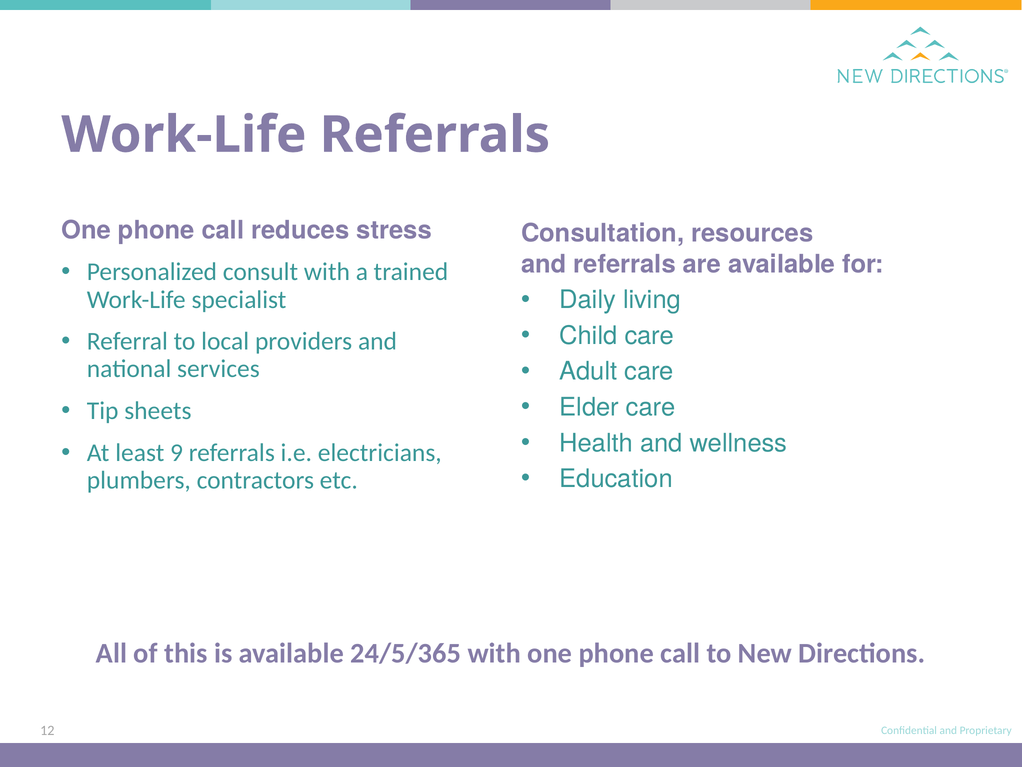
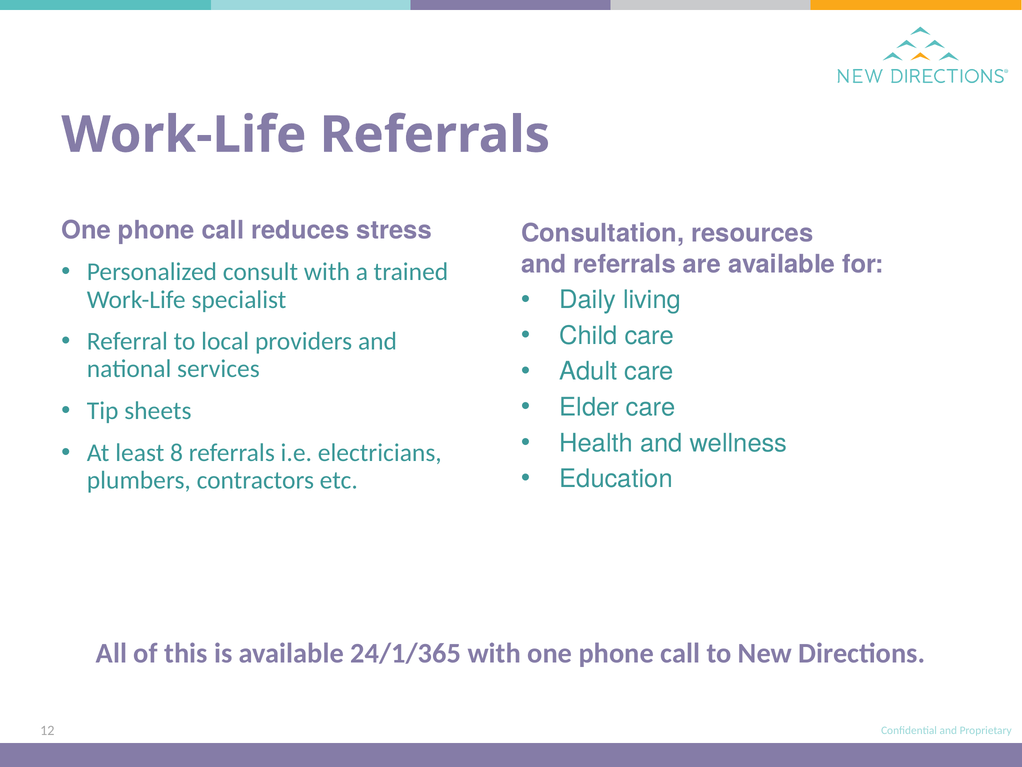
9: 9 -> 8
24/5/365: 24/5/365 -> 24/1/365
